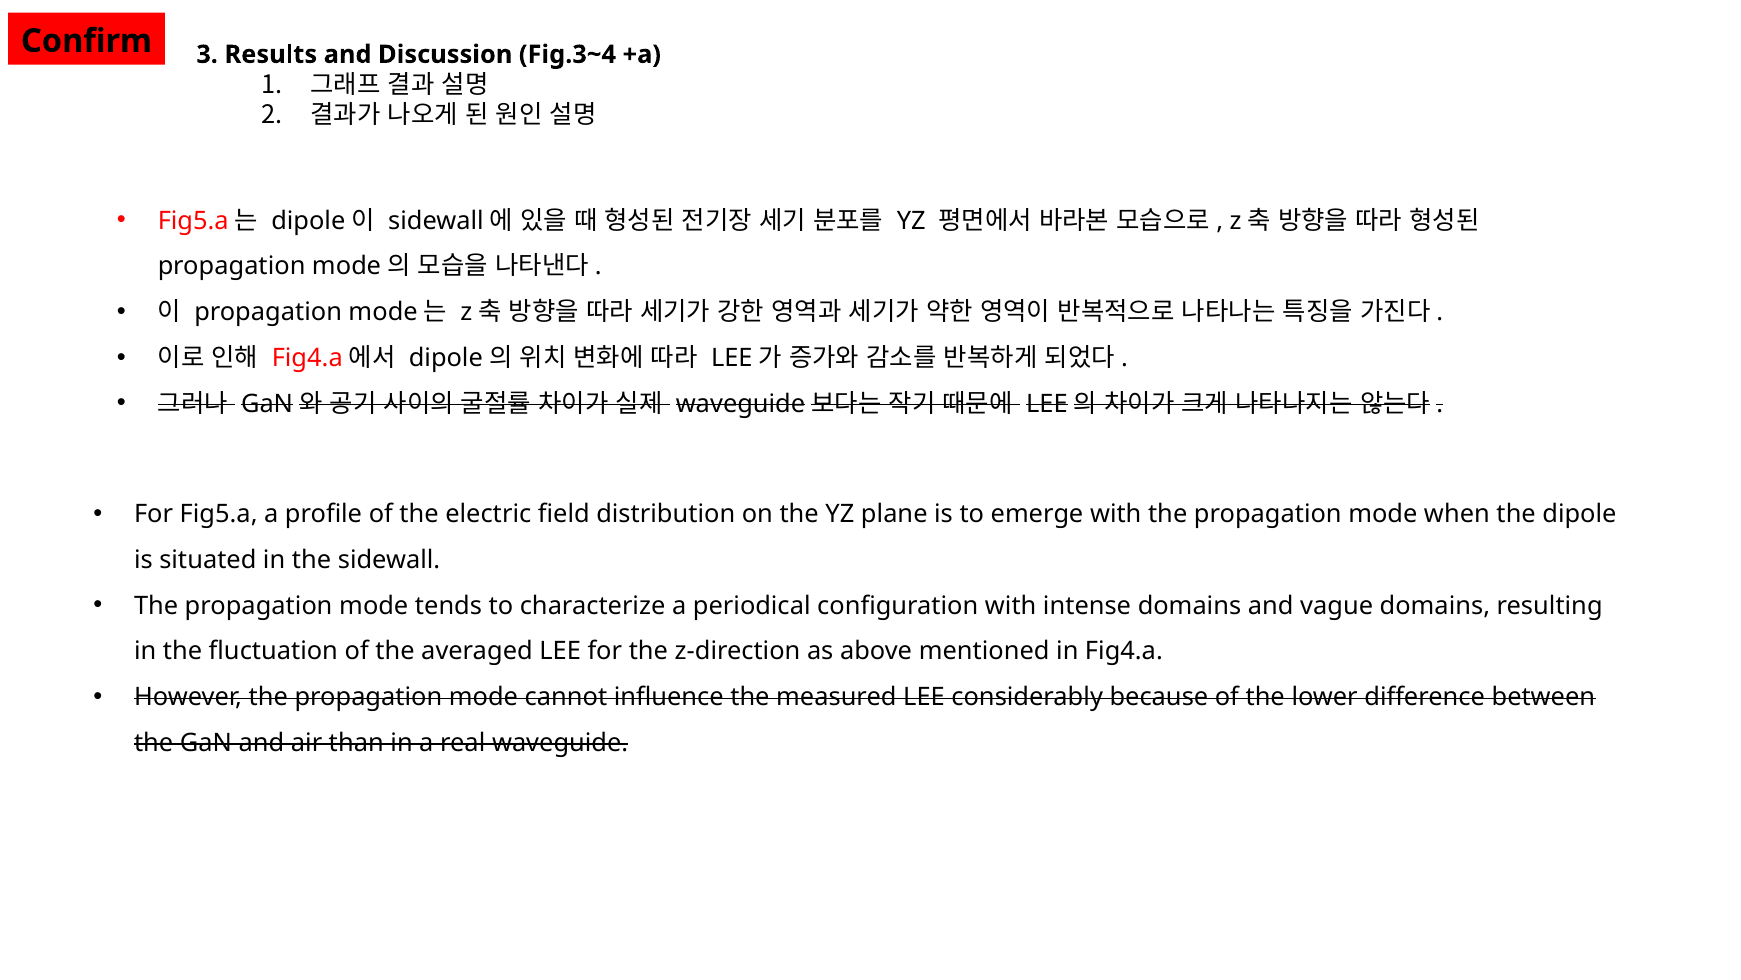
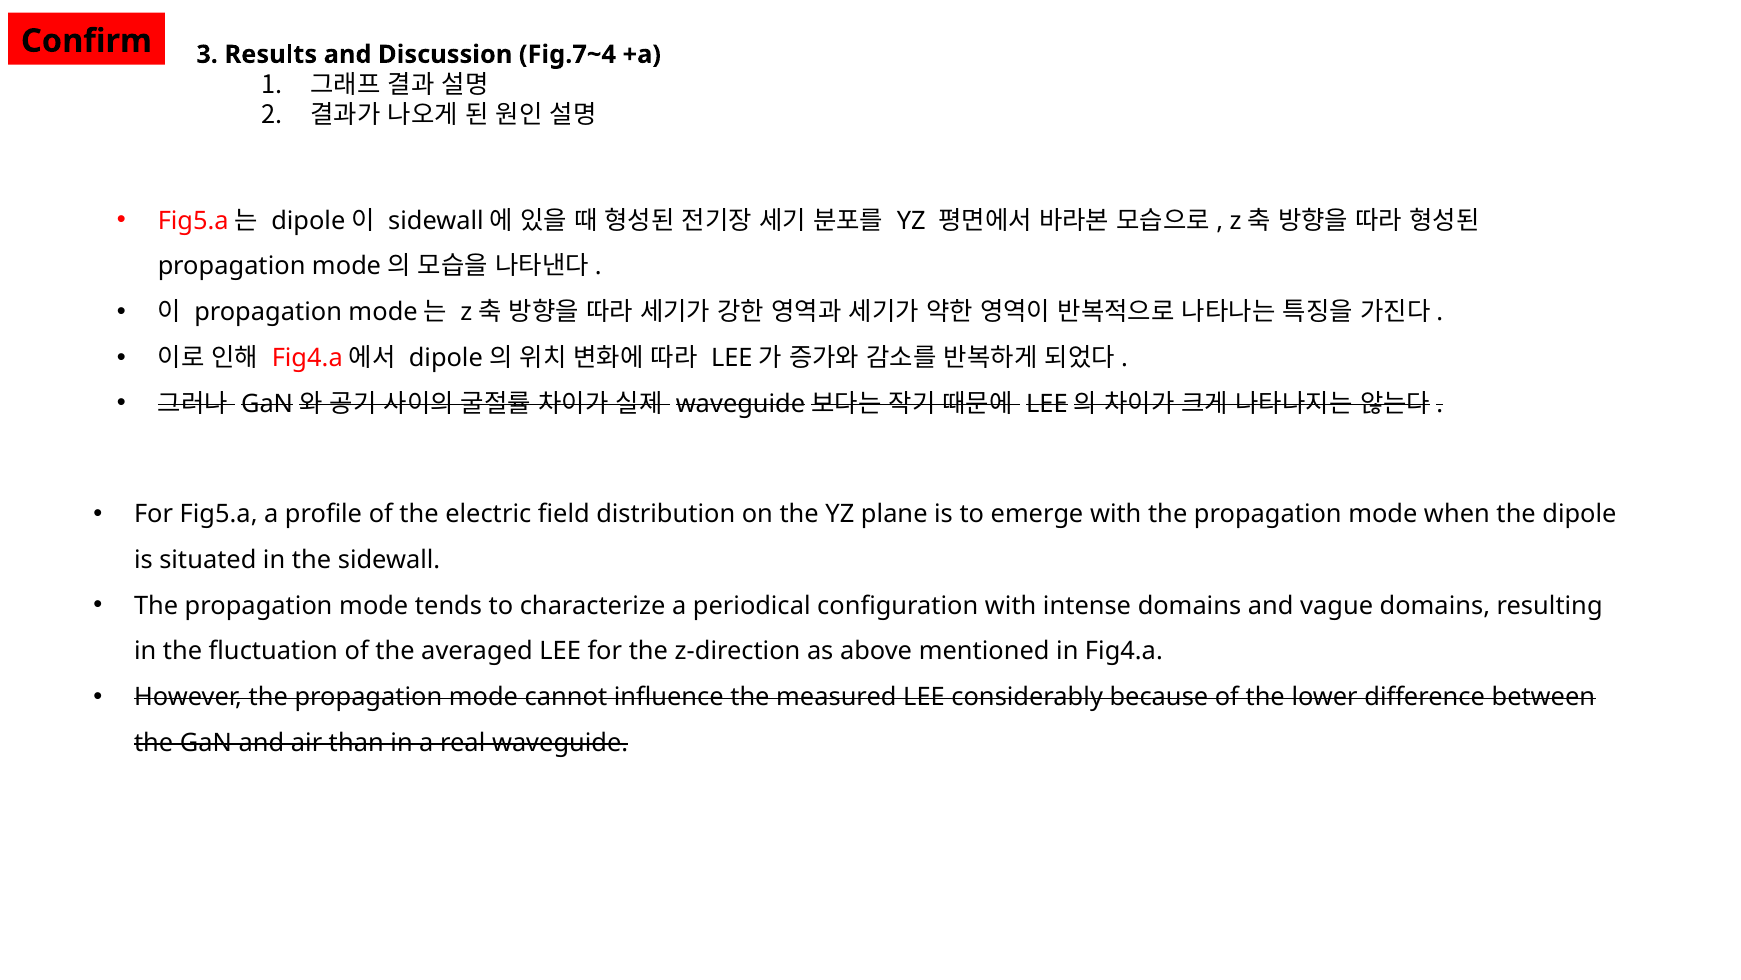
Fig.3~4: Fig.3~4 -> Fig.7~4
